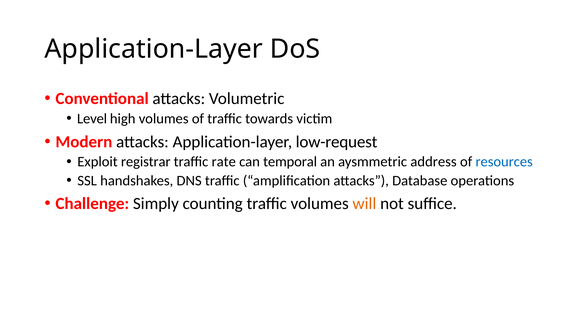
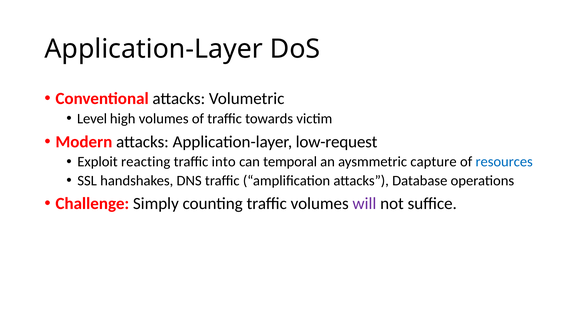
registrar: registrar -> reacting
rate: rate -> into
address: address -> capture
will colour: orange -> purple
